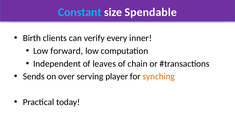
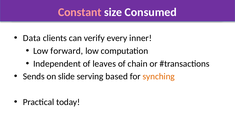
Constant colour: light blue -> pink
Spendable: Spendable -> Consumed
Birth: Birth -> Data
over: over -> slide
player: player -> based
